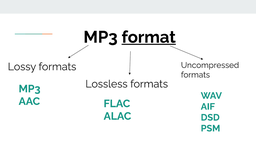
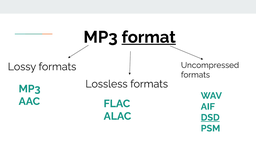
DSD underline: none -> present
